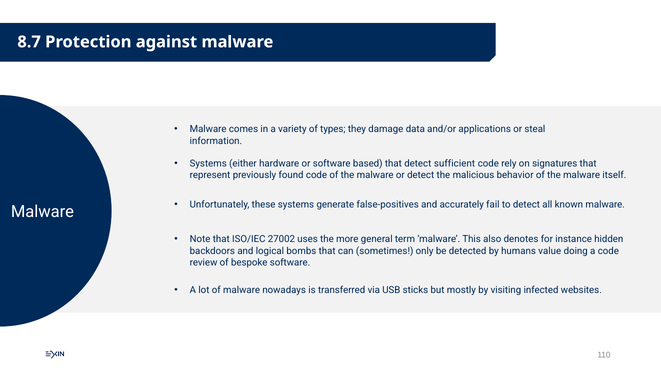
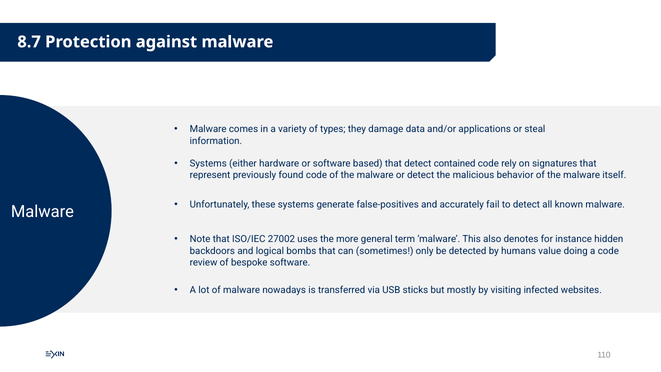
sufficient: sufficient -> contained
